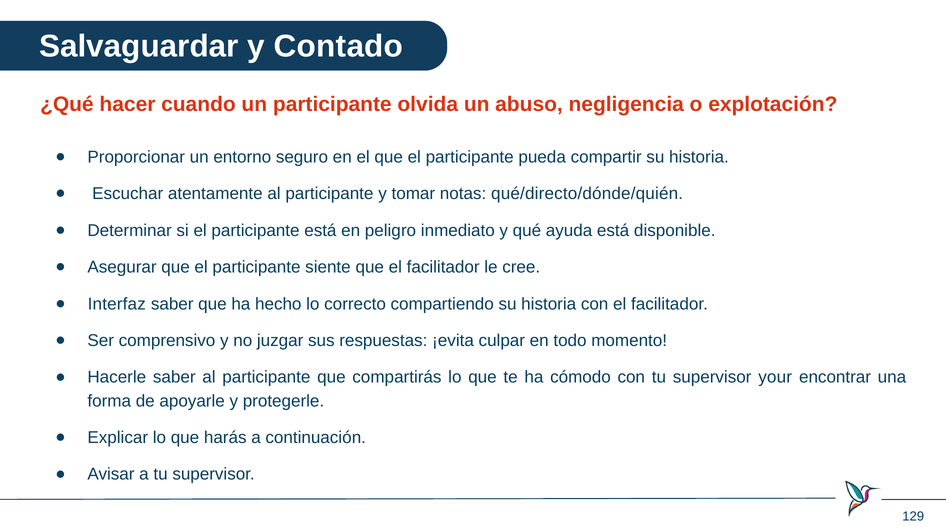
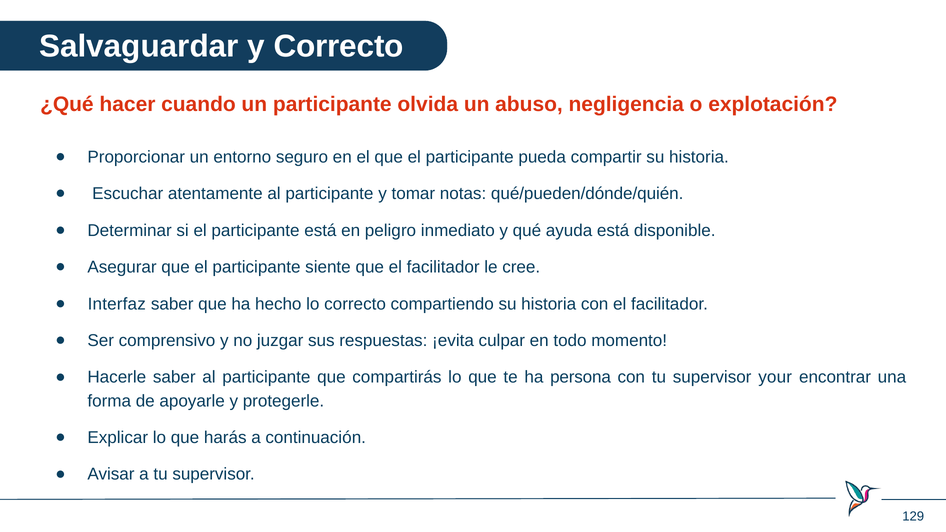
y Contado: Contado -> Correcto
qué/directo/dónde/quién: qué/directo/dónde/quién -> qué/pueden/dónde/quién
cómodo: cómodo -> persona
